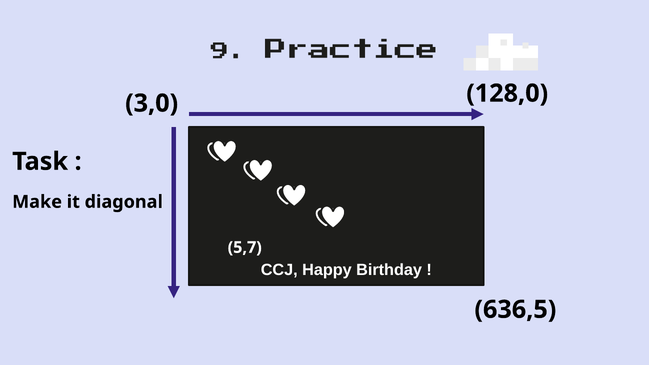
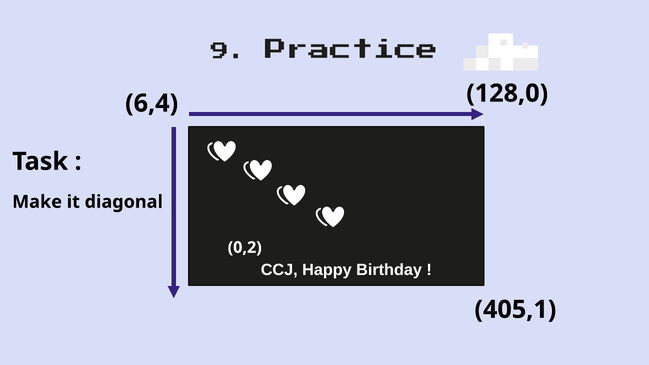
3,0: 3,0 -> 6,4
5,7: 5,7 -> 0,2
636,5: 636,5 -> 405,1
